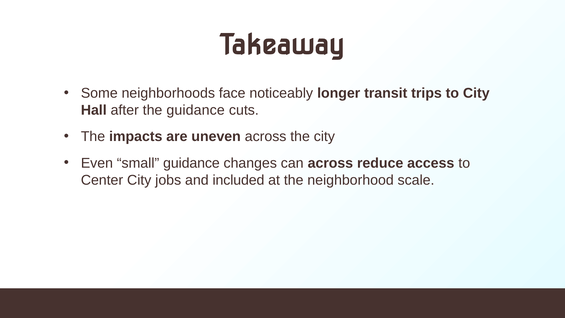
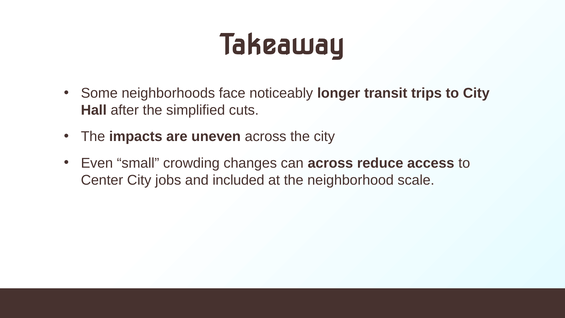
the guidance: guidance -> simplified
small guidance: guidance -> crowding
